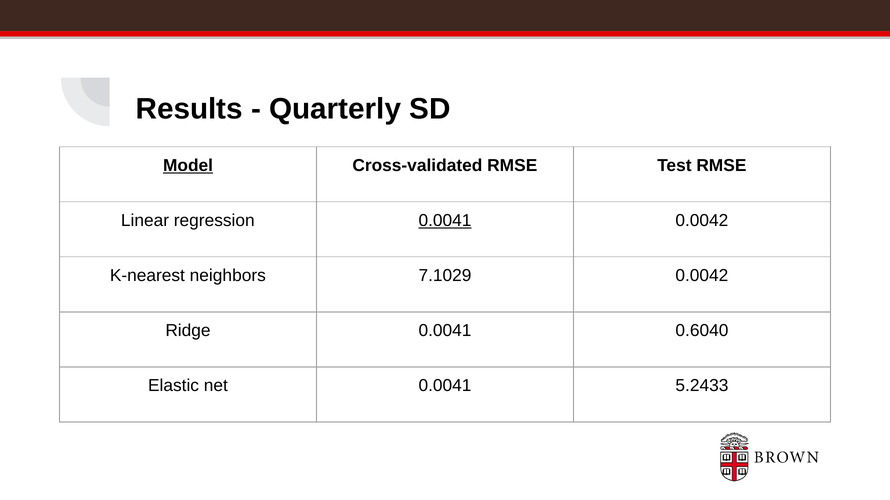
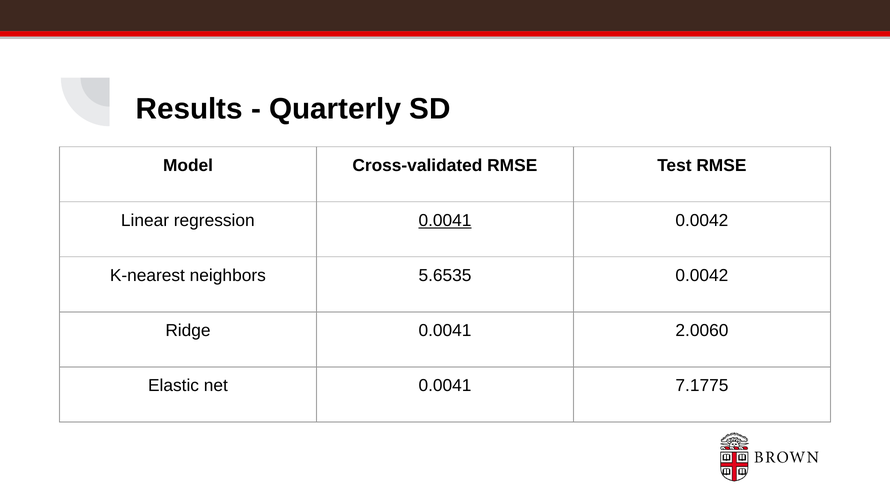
Model underline: present -> none
7.1029: 7.1029 -> 5.6535
0.6040: 0.6040 -> 2.0060
5.2433: 5.2433 -> 7.1775
